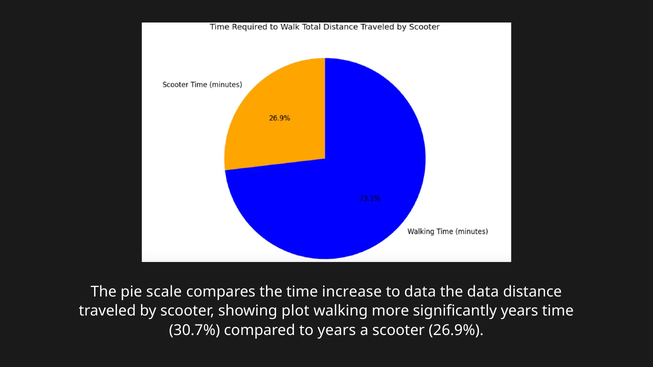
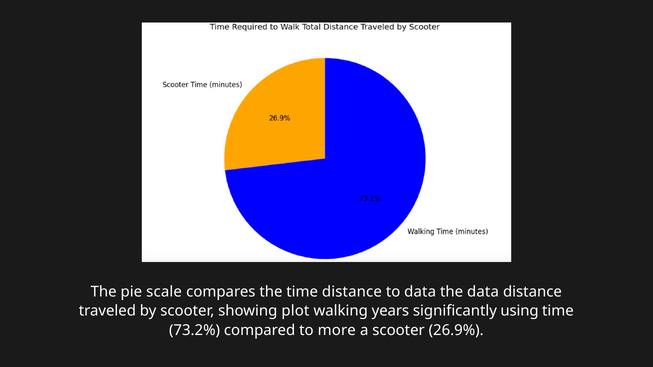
time increase: increase -> distance
more: more -> years
significantly years: years -> using
30.7%: 30.7% -> 73.2%
to years: years -> more
